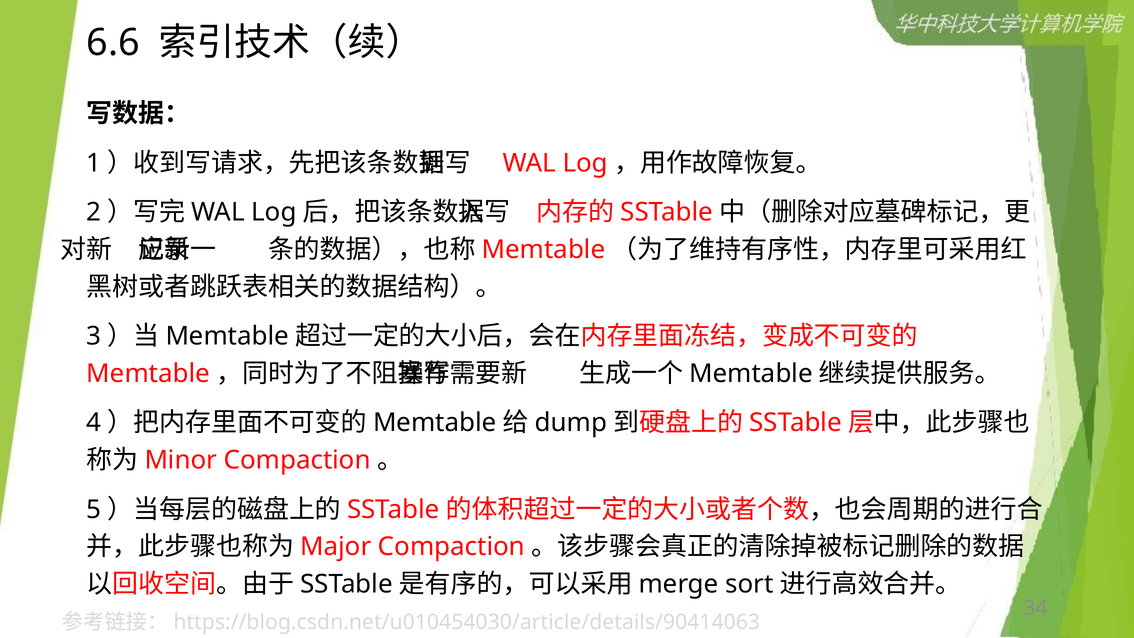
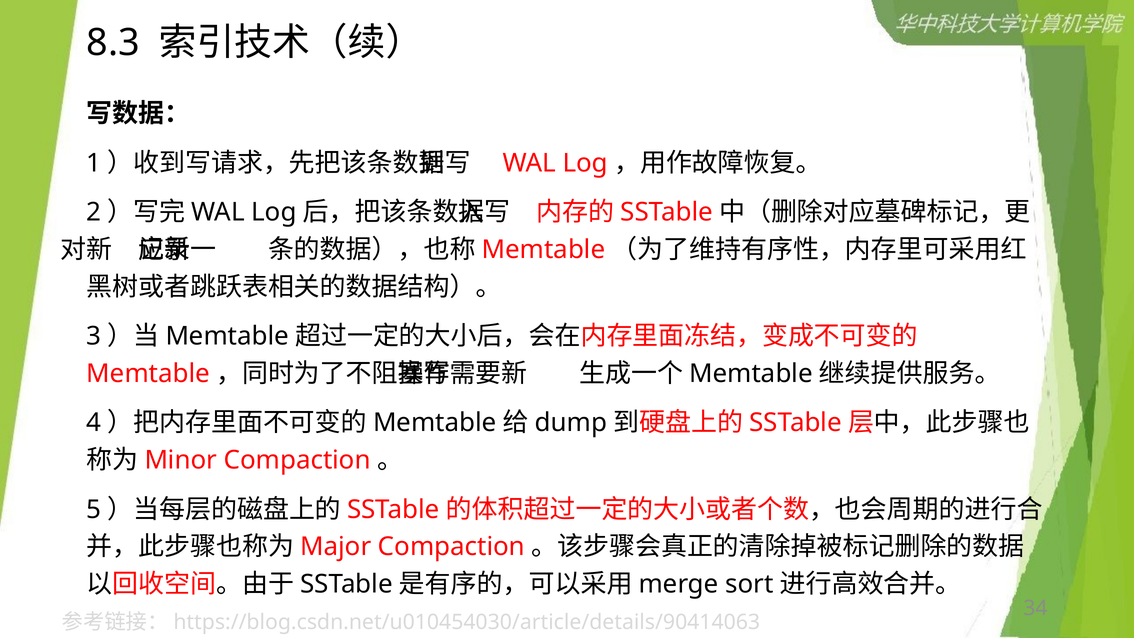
6.6: 6.6 -> 8.3
